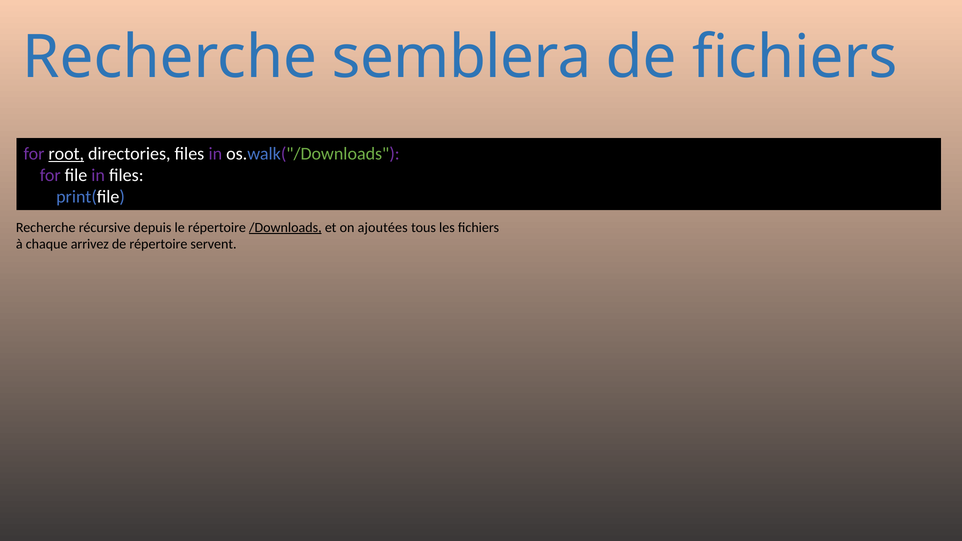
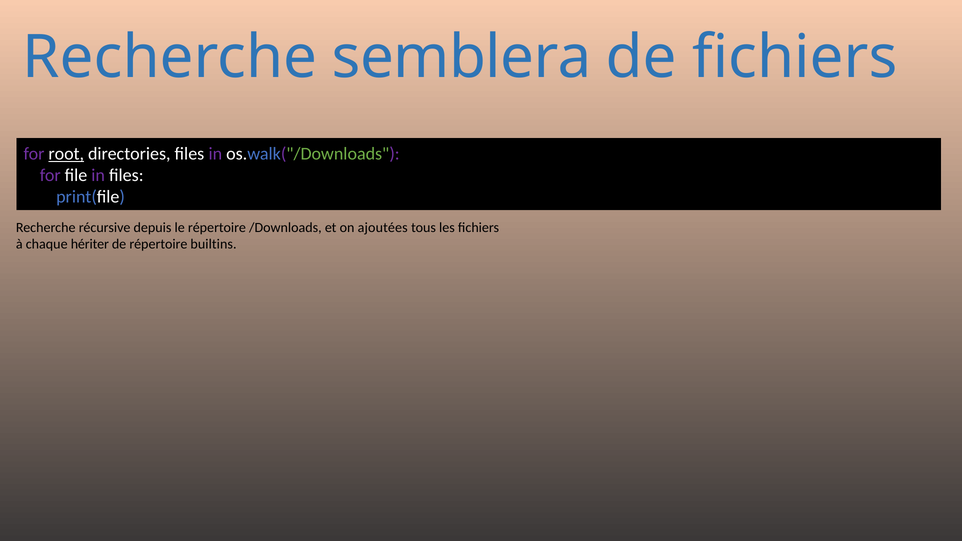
/Downloads underline: present -> none
arrivez: arrivez -> hériter
servent: servent -> builtins
